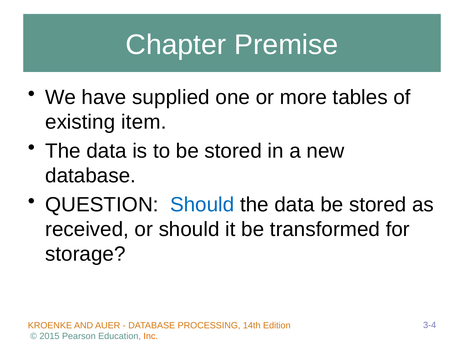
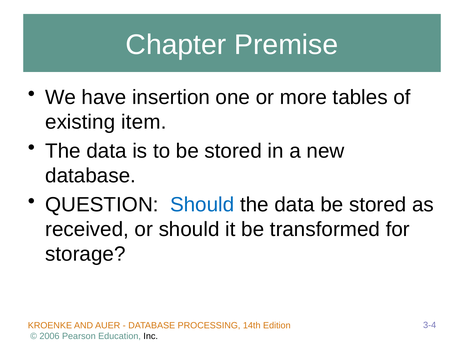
supplied: supplied -> insertion
2015: 2015 -> 2006
Inc colour: orange -> black
